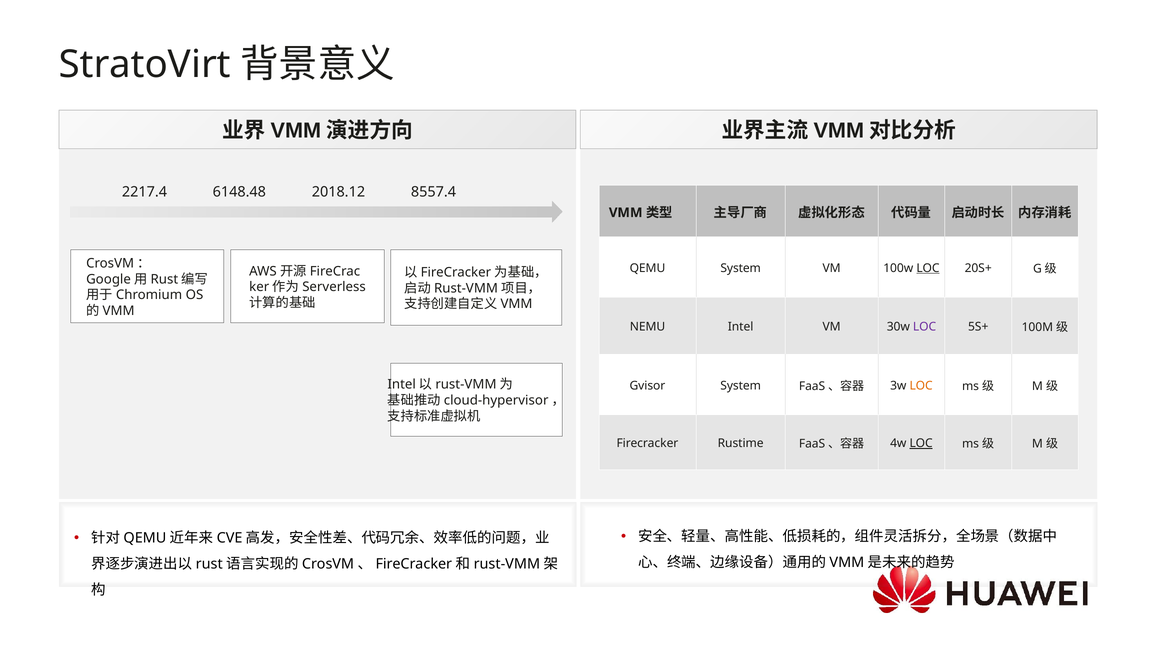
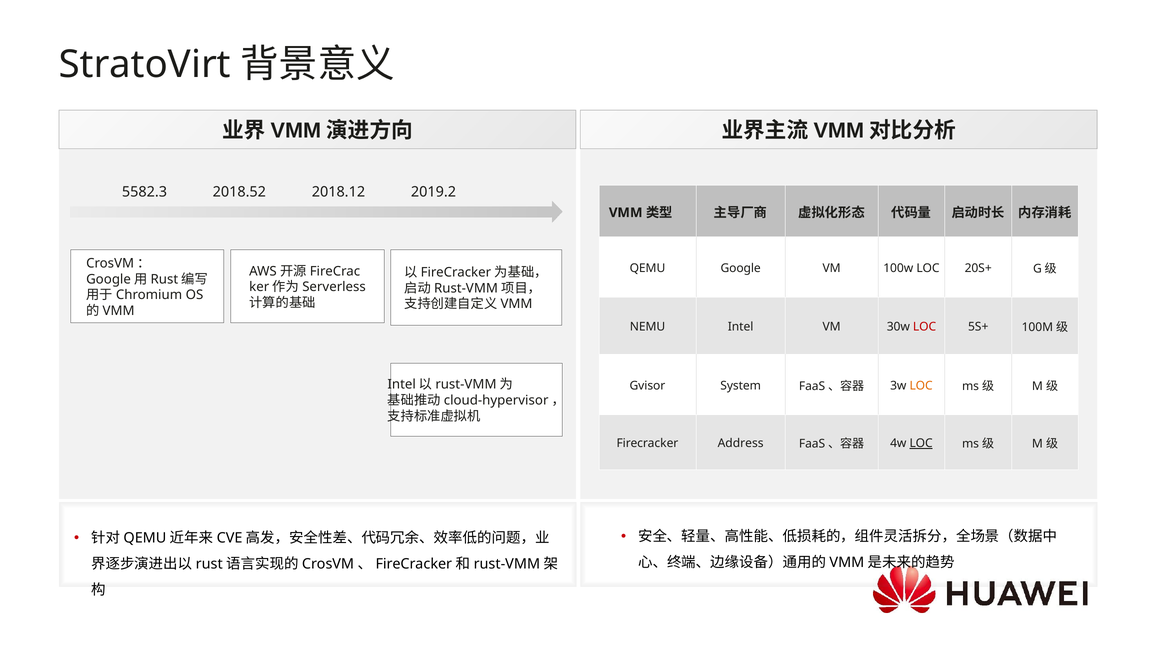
2217.4: 2217.4 -> 5582.3
6148.48: 6148.48 -> 2018.52
8557.4: 8557.4 -> 2019.2
QEMU System: System -> Google
LOC at (928, 268) underline: present -> none
LOC at (925, 327) colour: purple -> red
Rustime: Rustime -> Address
